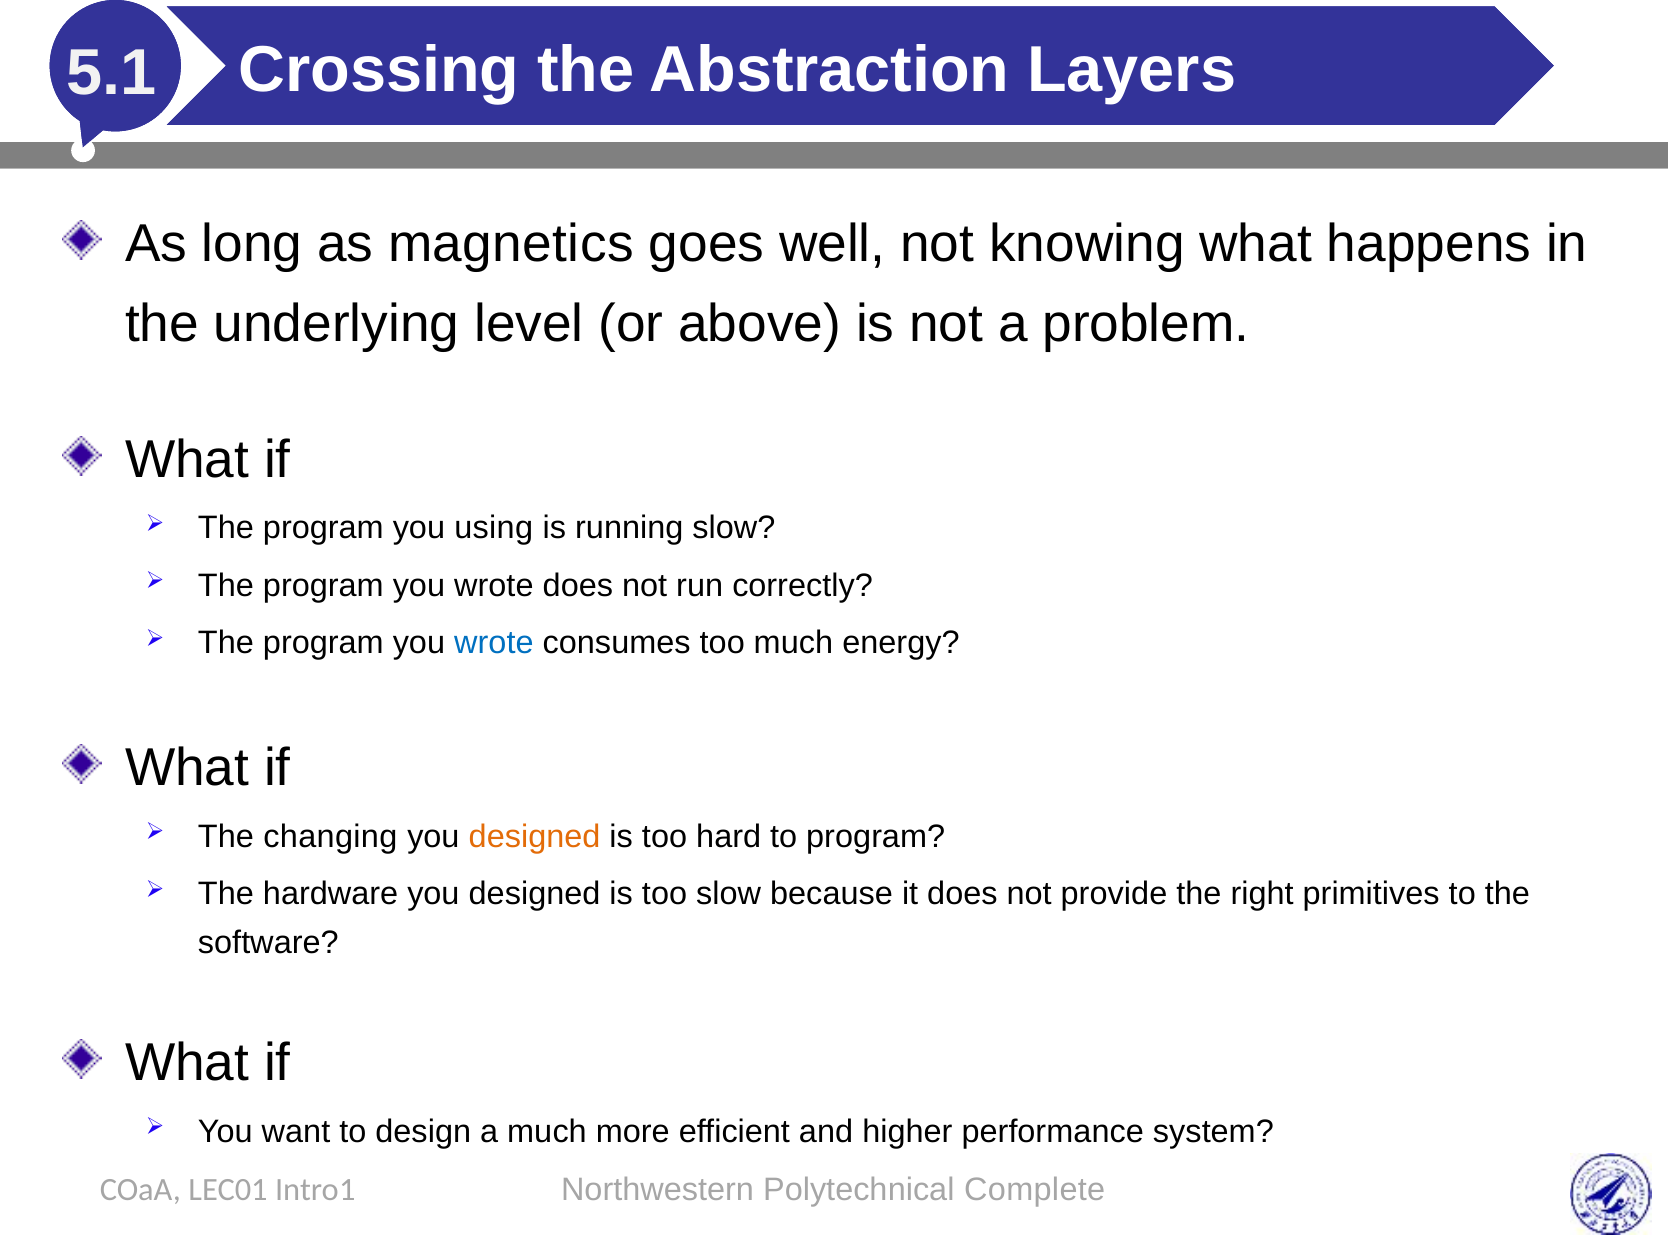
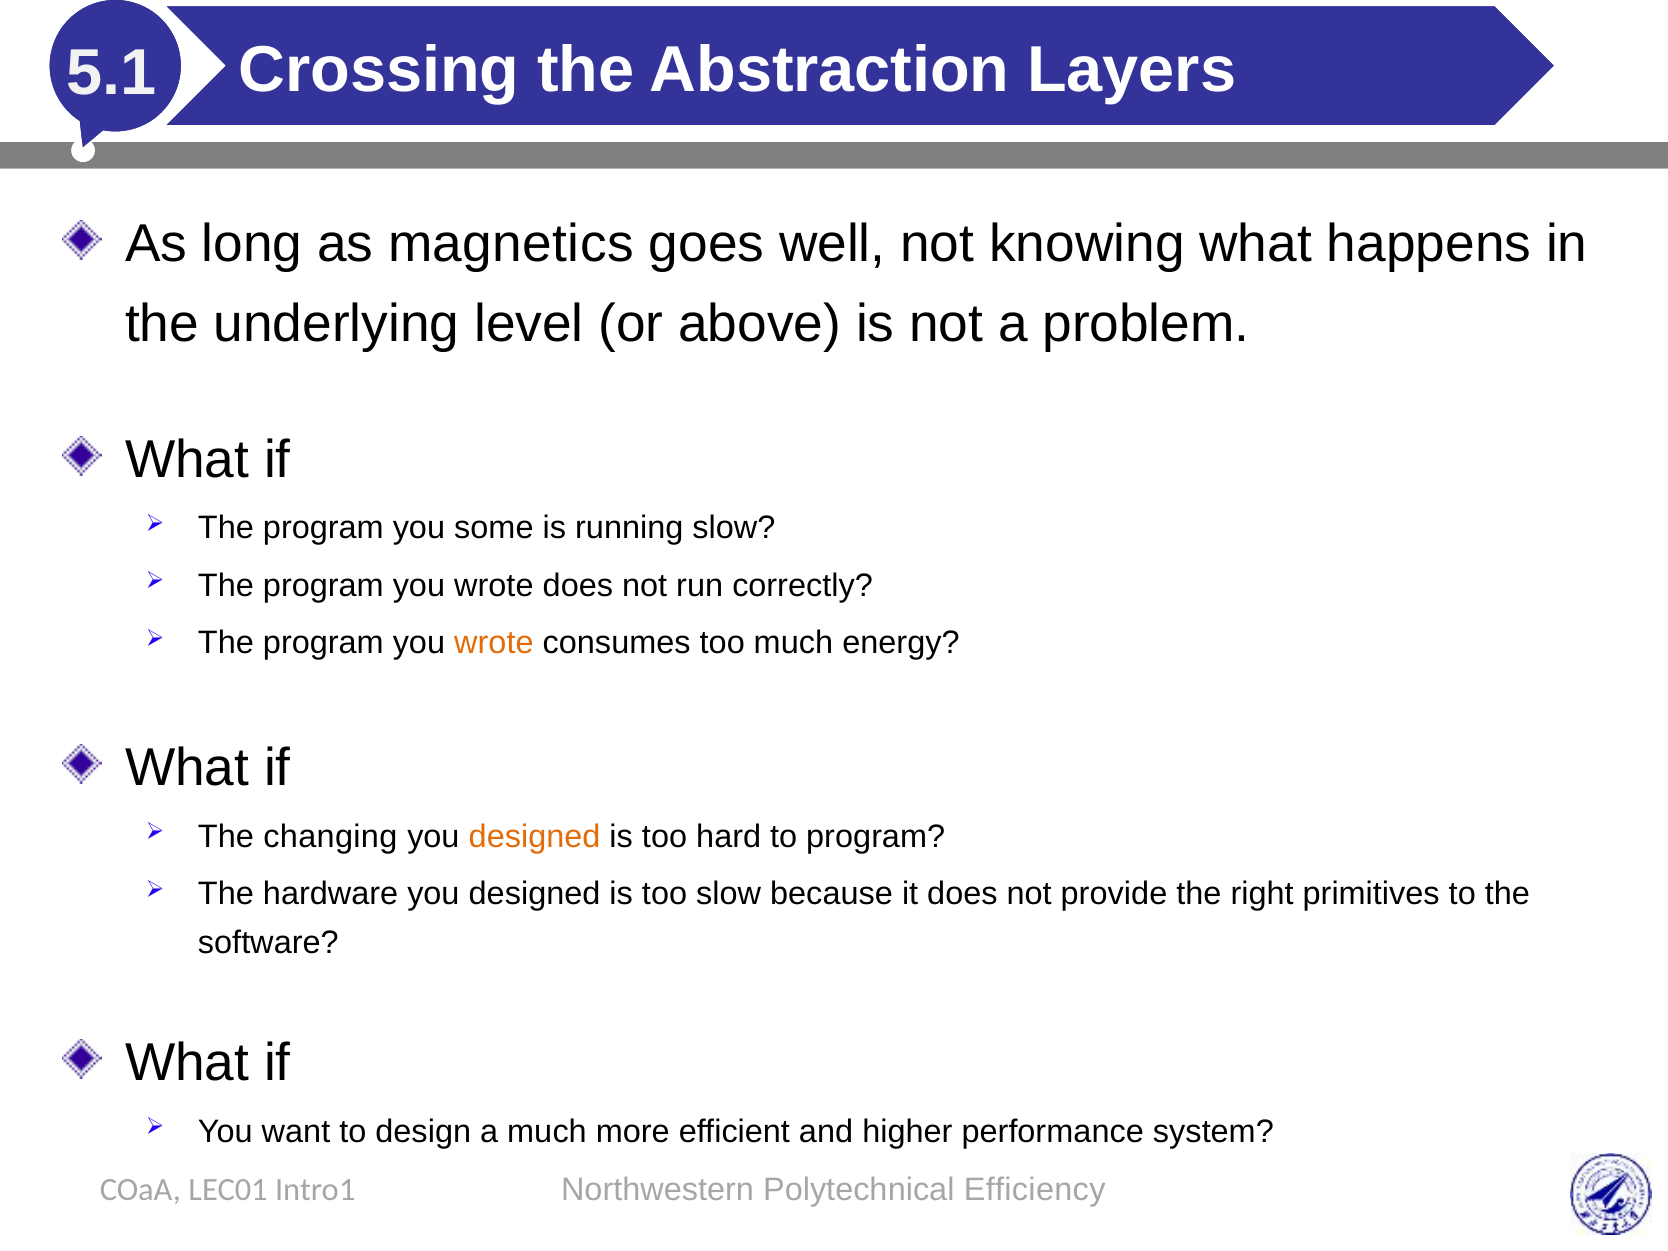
using: using -> some
wrote at (494, 643) colour: blue -> orange
Complete: Complete -> Efficiency
